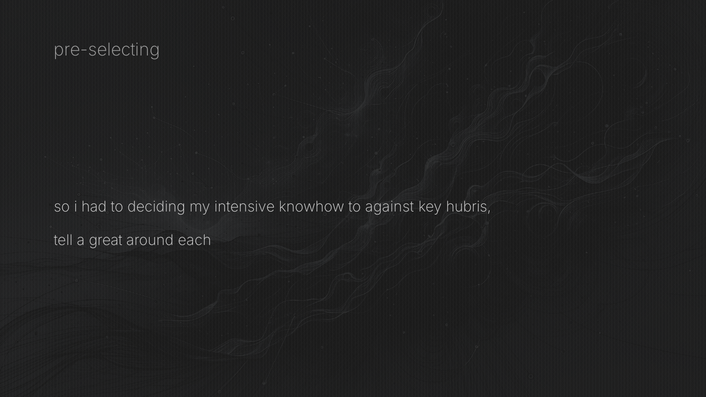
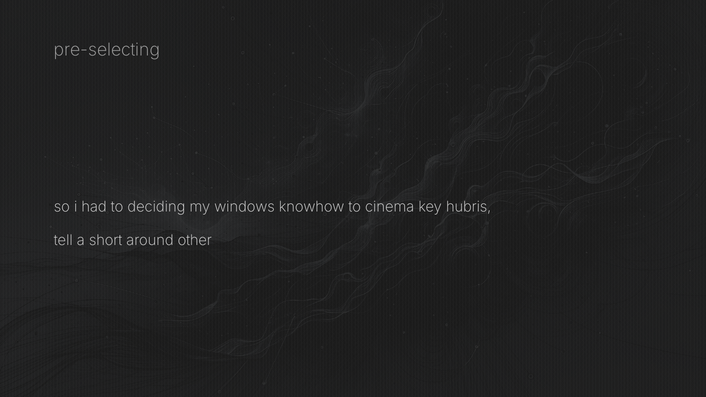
intensive: intensive -> windows
against: against -> cinema
great: great -> short
each: each -> other
